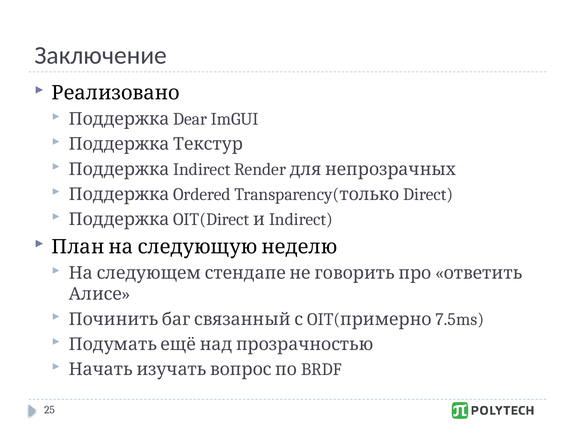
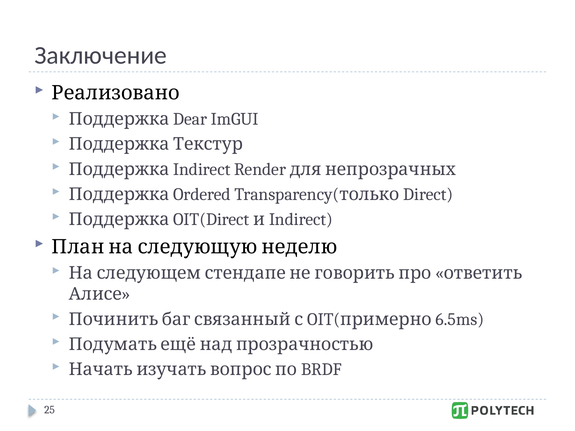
7.5ms: 7.5ms -> 6.5ms
